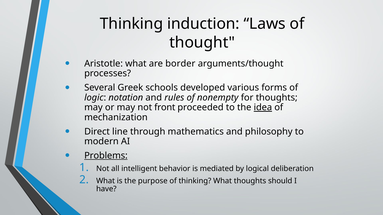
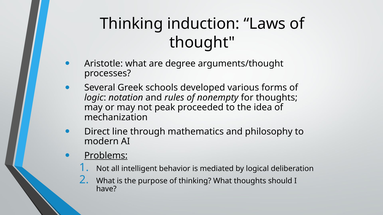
border: border -> degree
front: front -> peak
idea underline: present -> none
